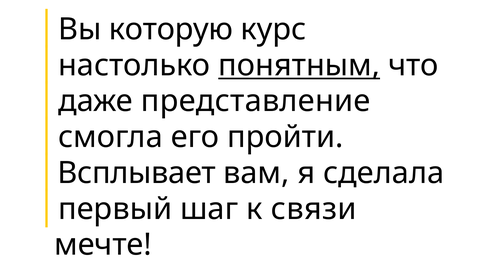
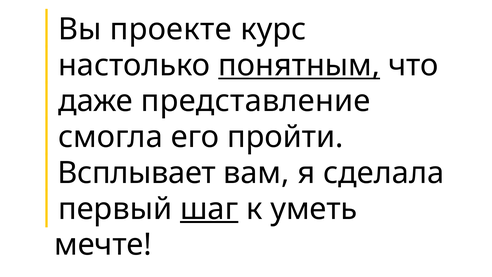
которую: которую -> проекте
шаг underline: none -> present
связи: связи -> уметь
